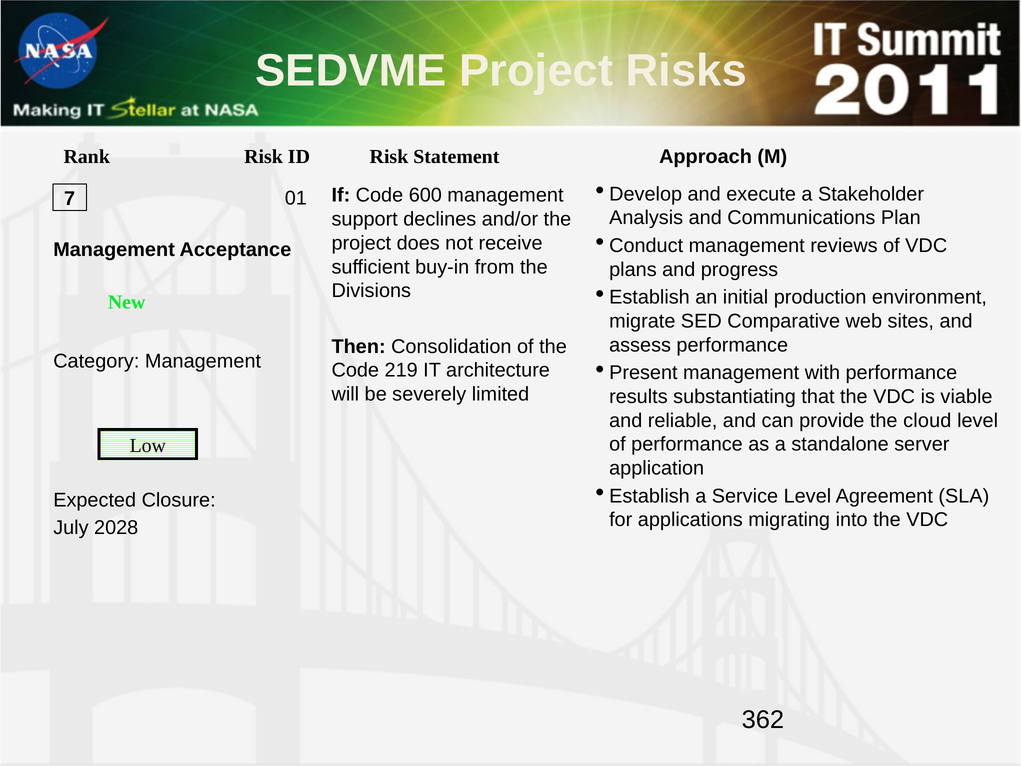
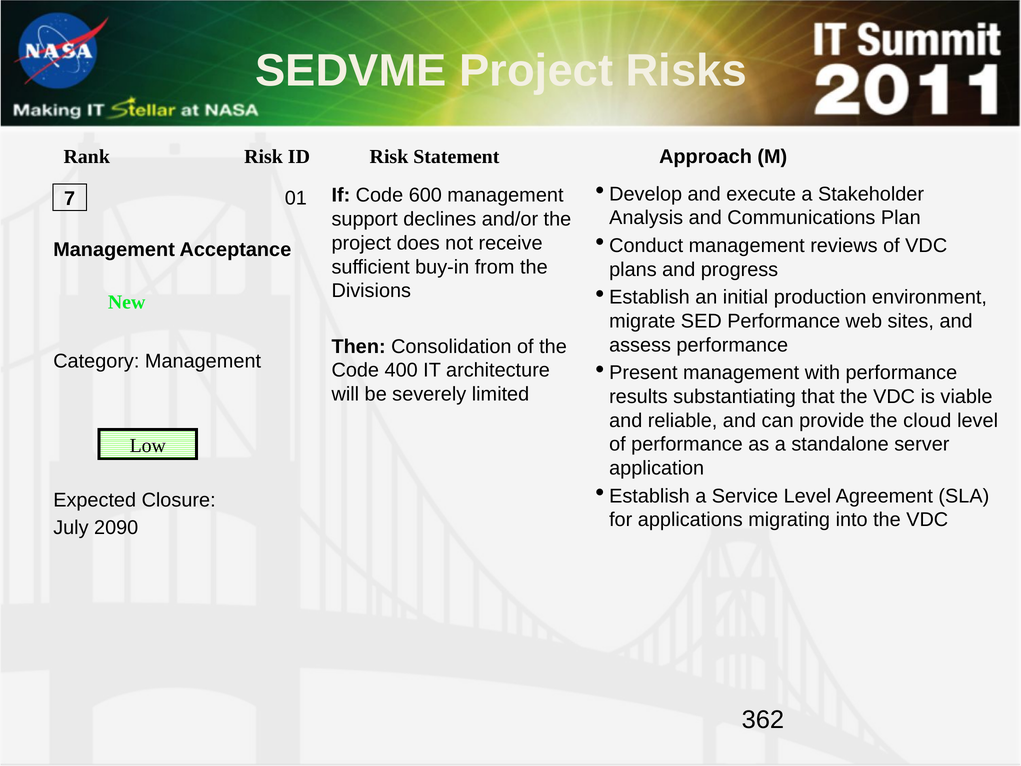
SED Comparative: Comparative -> Performance
219: 219 -> 400
2028: 2028 -> 2090
